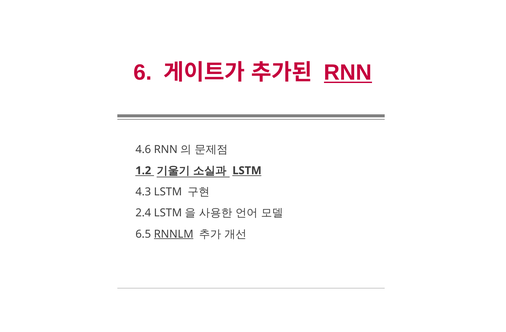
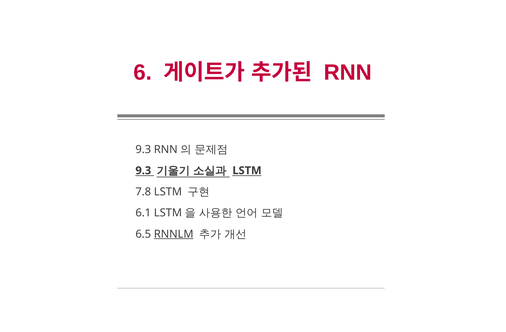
RNN underline: present -> none
4.6 at (143, 150): 4.6 -> 9.3
1.2 at (143, 171): 1.2 -> 9.3
4.3: 4.3 -> 7.8
2.4: 2.4 -> 6.1
